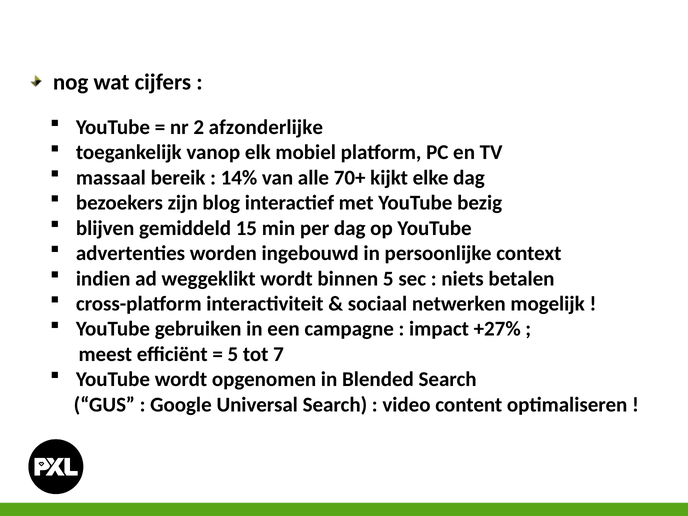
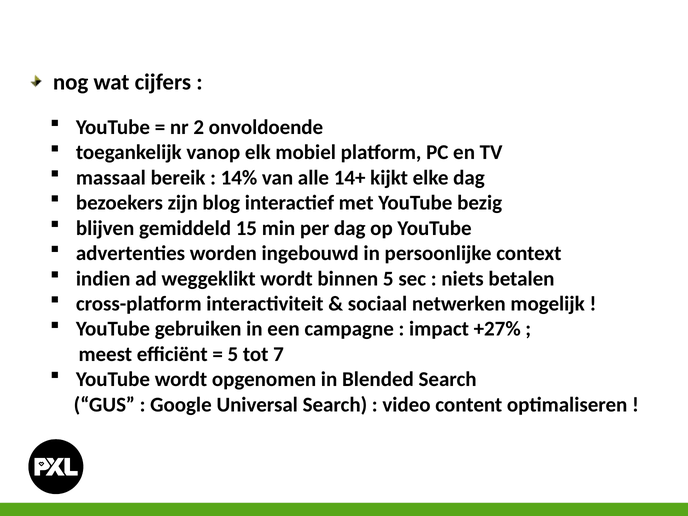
afzonderlijke: afzonderlijke -> onvoldoende
70+: 70+ -> 14+
